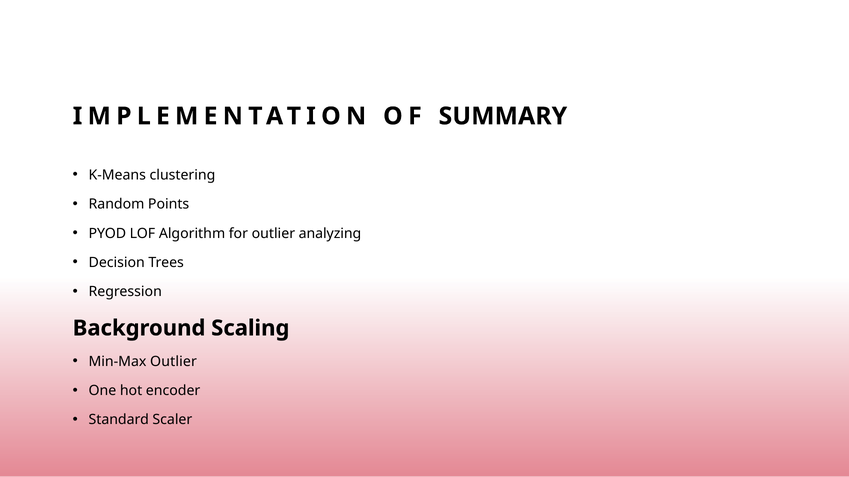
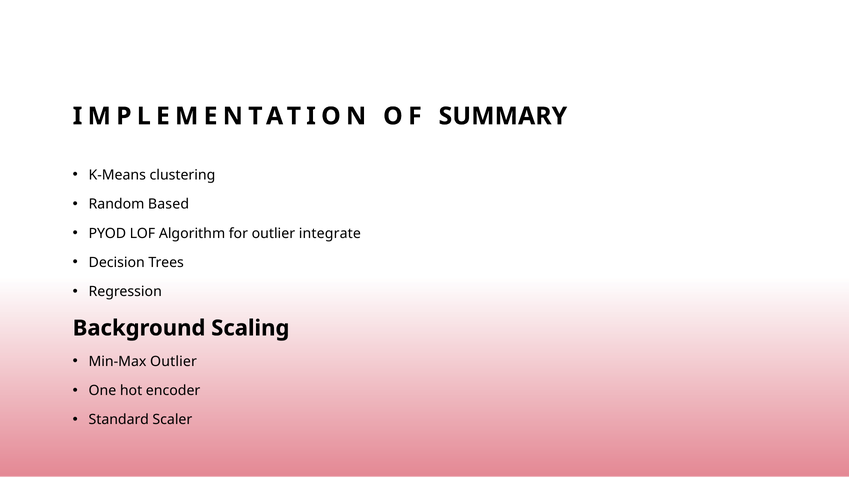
Points: Points -> Based
analyzing: analyzing -> integrate
